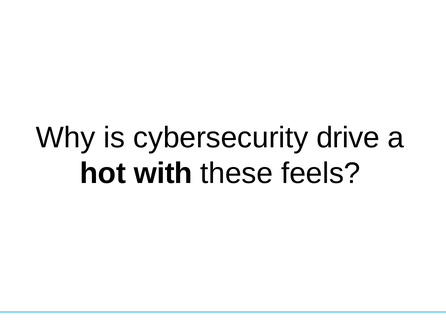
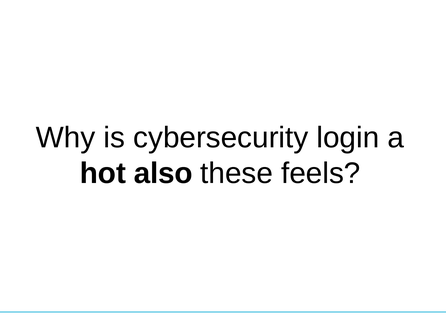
drive: drive -> login
with: with -> also
